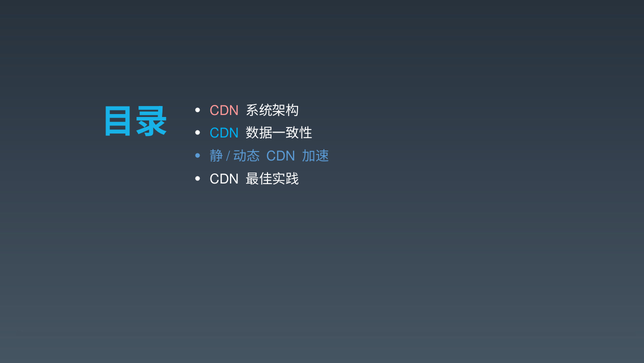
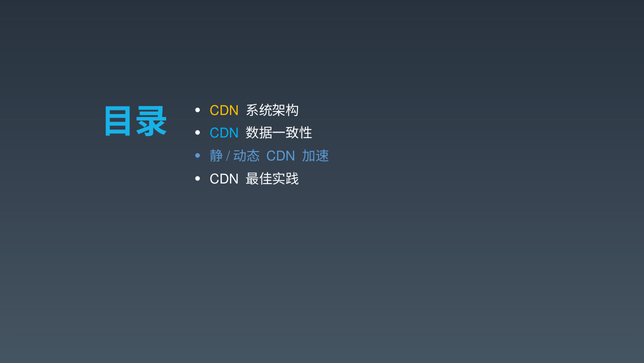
CDN at (224, 110) colour: pink -> yellow
